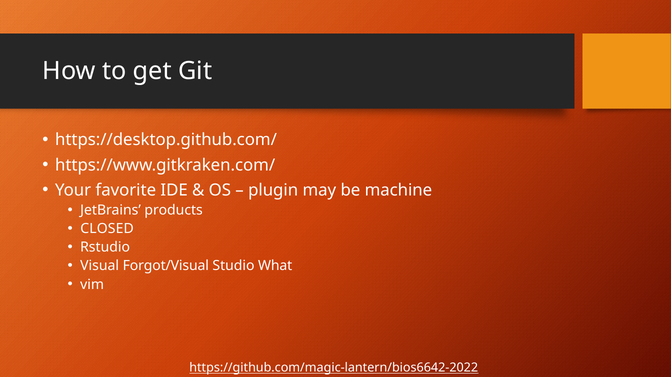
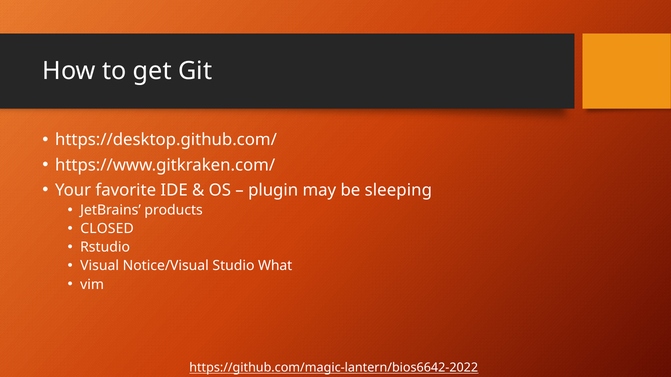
machine: machine -> sleeping
Forgot/Visual: Forgot/Visual -> Notice/Visual
